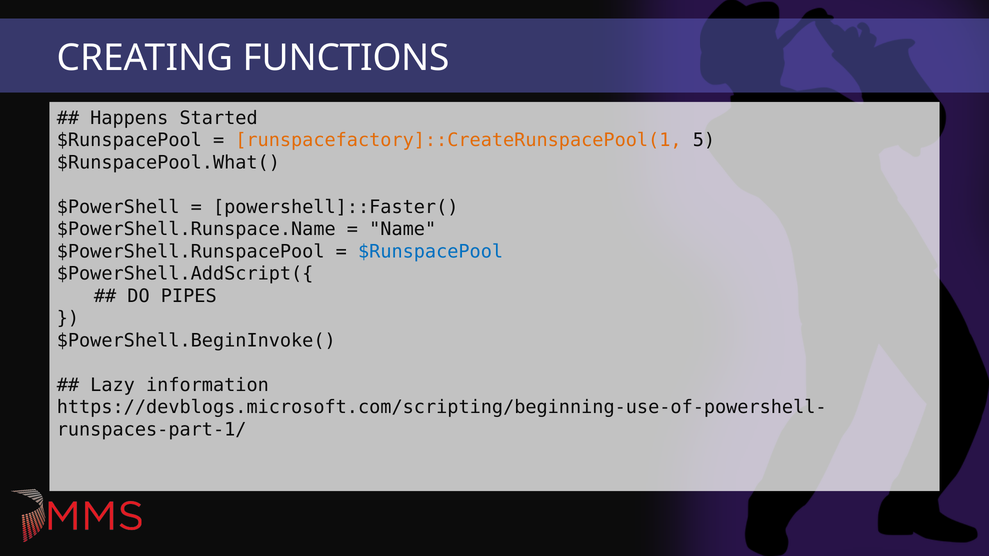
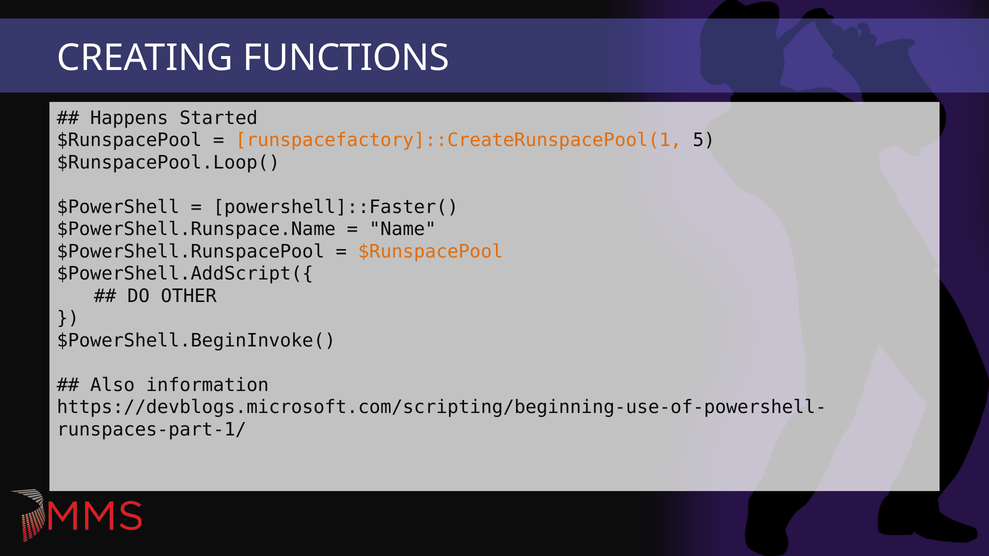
$RunspacePool.What(: $RunspacePool.What( -> $RunspacePool.Loop(
$RunspacePool at (431, 252) colour: blue -> orange
PIPES: PIPES -> OTHER
Lazy: Lazy -> Also
